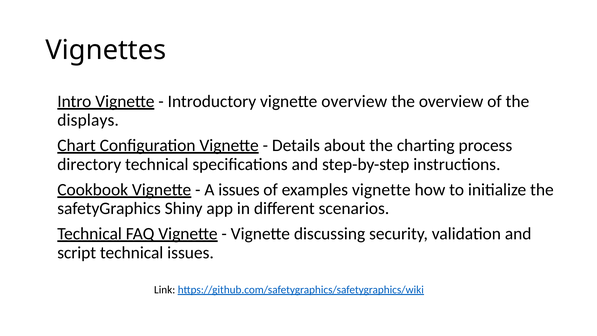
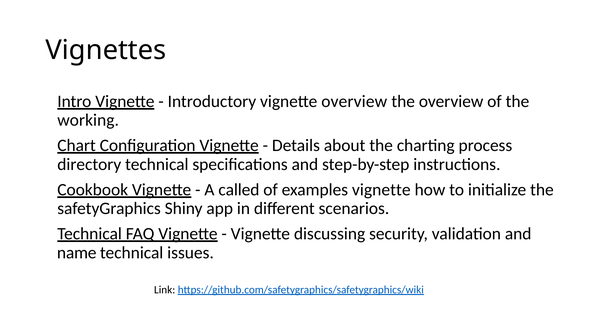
displays: displays -> working
A issues: issues -> called
script: script -> name
